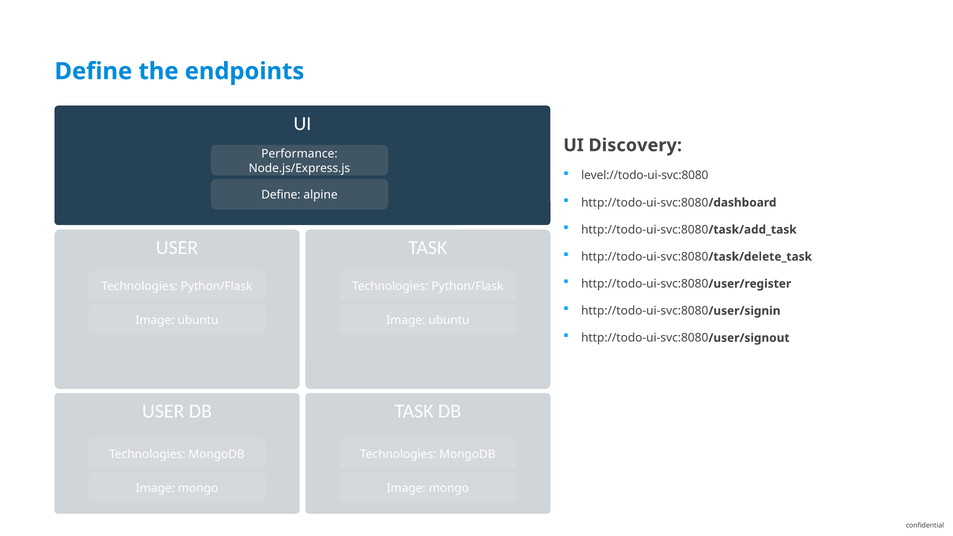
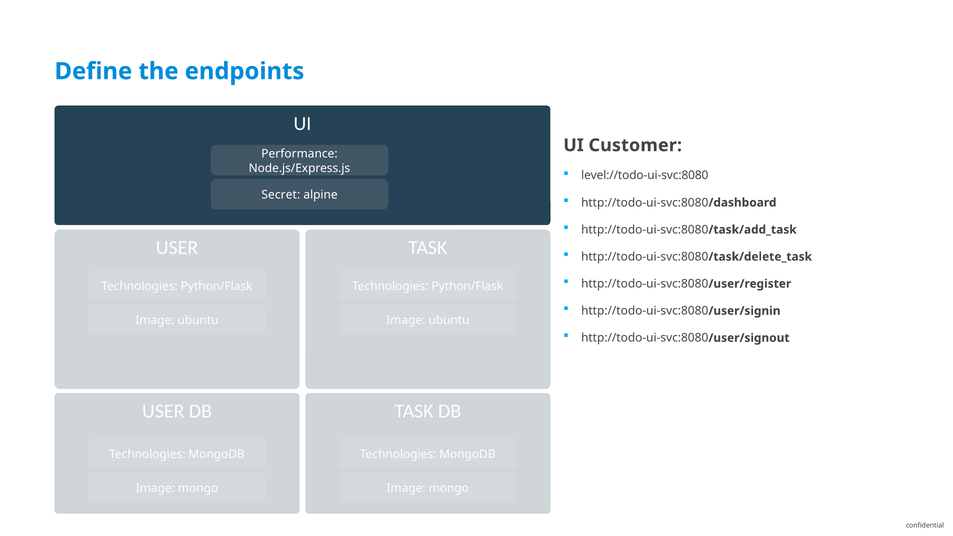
Discovery: Discovery -> Customer
Define at (281, 195): Define -> Secret
